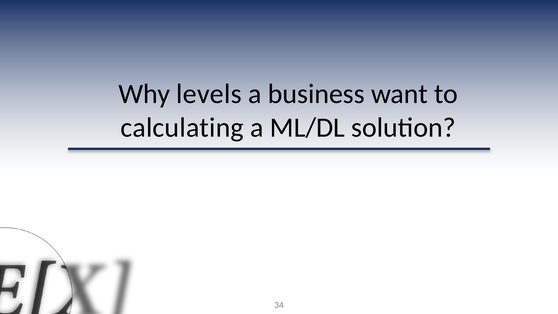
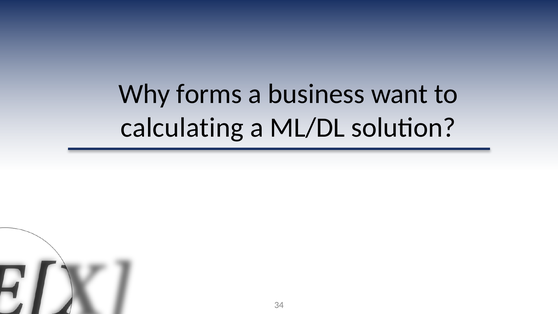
levels: levels -> forms
